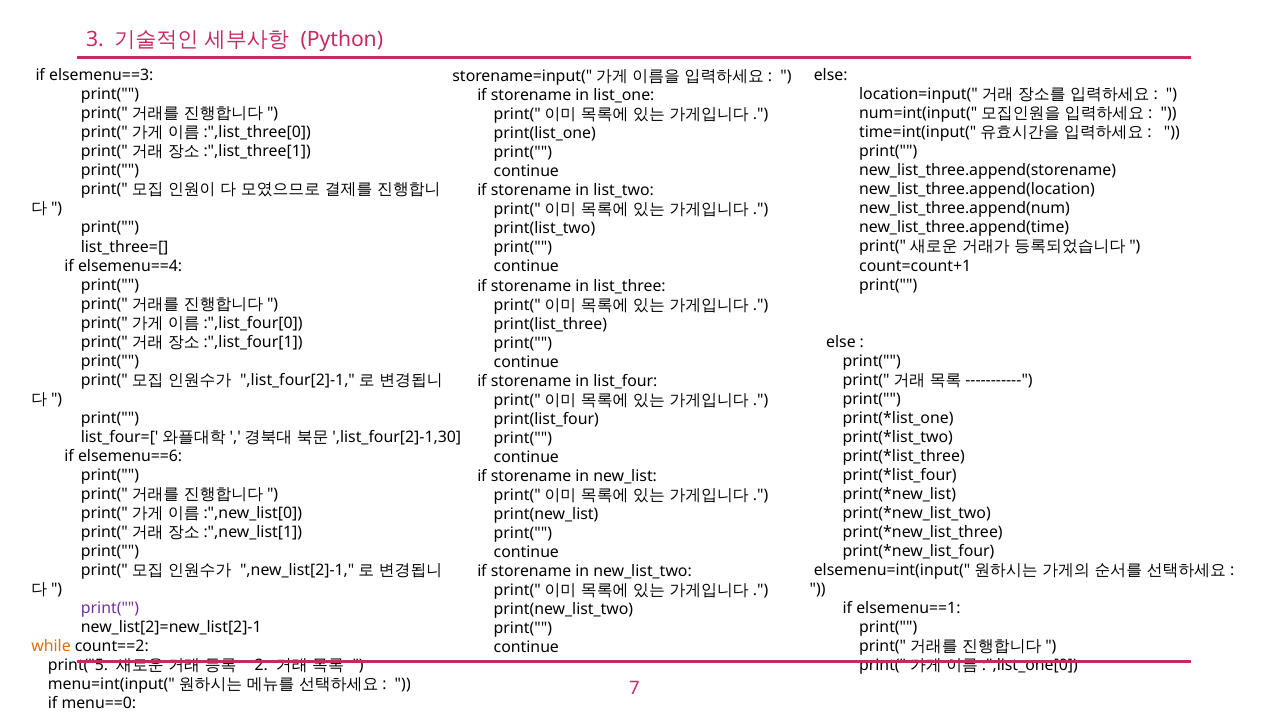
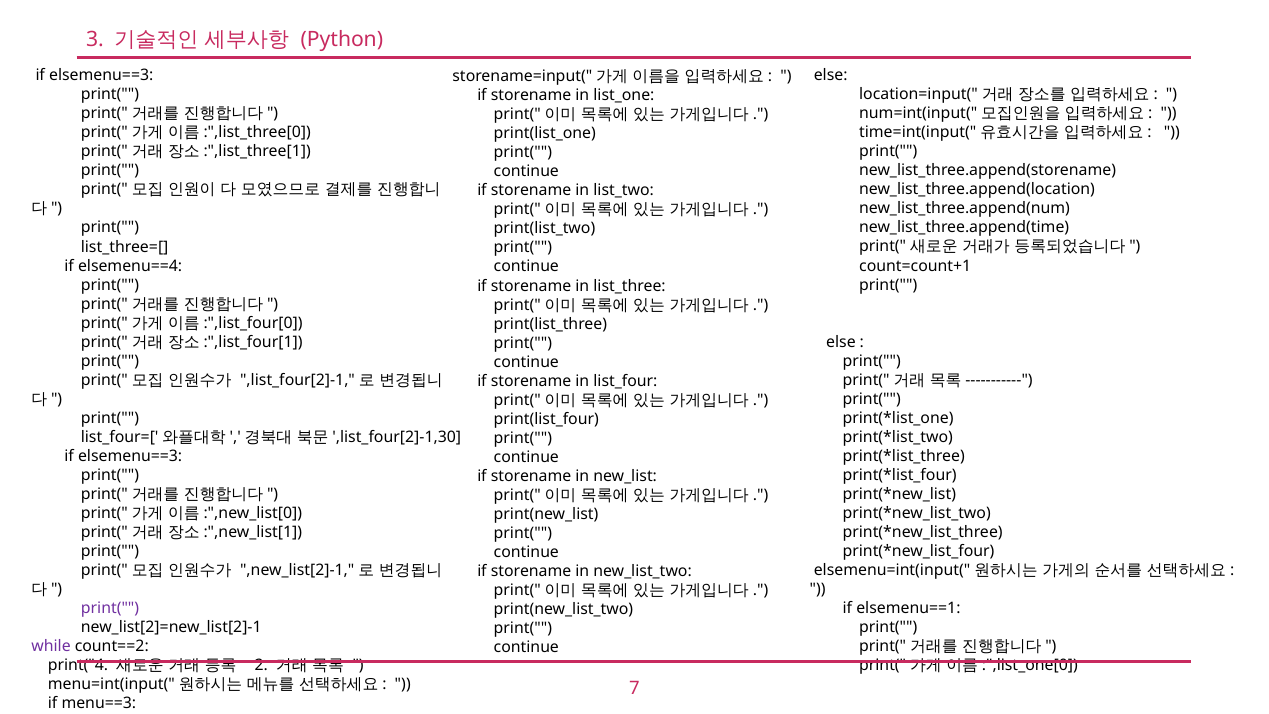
elsemenu==6 at (130, 456): elsemenu==6 -> elsemenu==3
while colour: orange -> purple
print("5: print("5 -> print("4
menu==0: menu==0 -> menu==3
